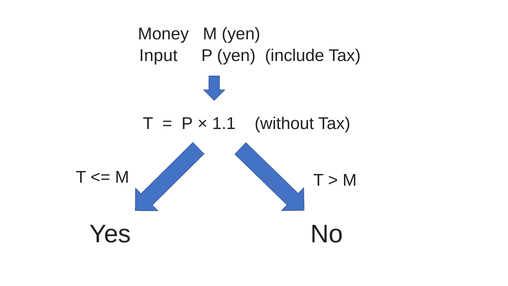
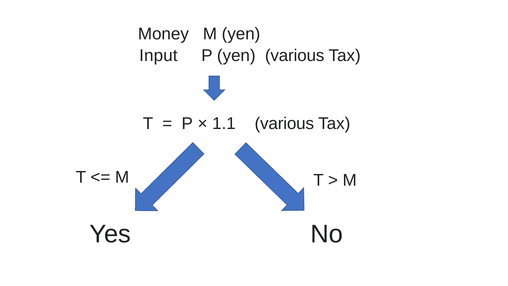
yen include: include -> various
1.1 without: without -> various
